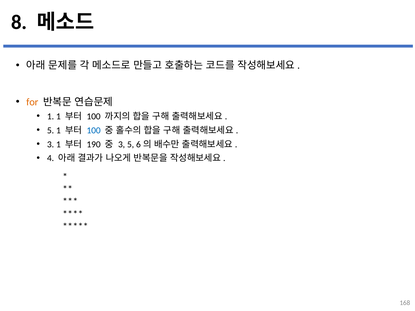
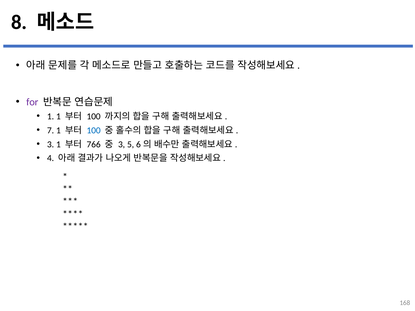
for colour: orange -> purple
5 at (51, 131): 5 -> 7
190: 190 -> 766
